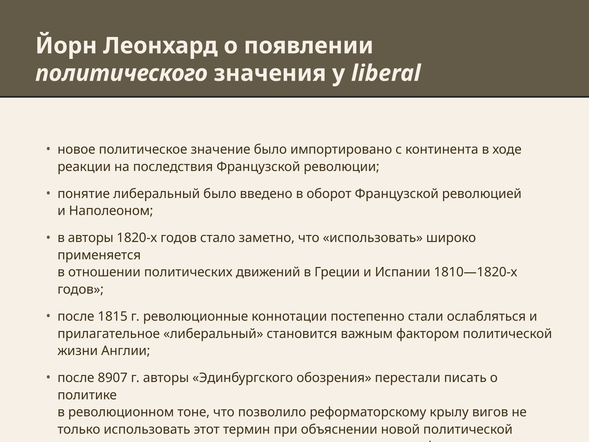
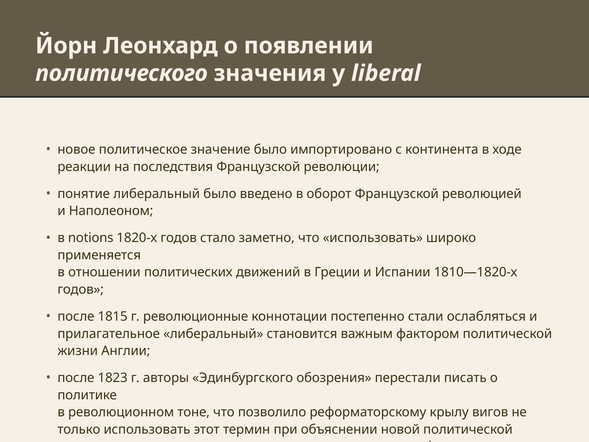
в авторы: авторы -> notions
8907: 8907 -> 1823
